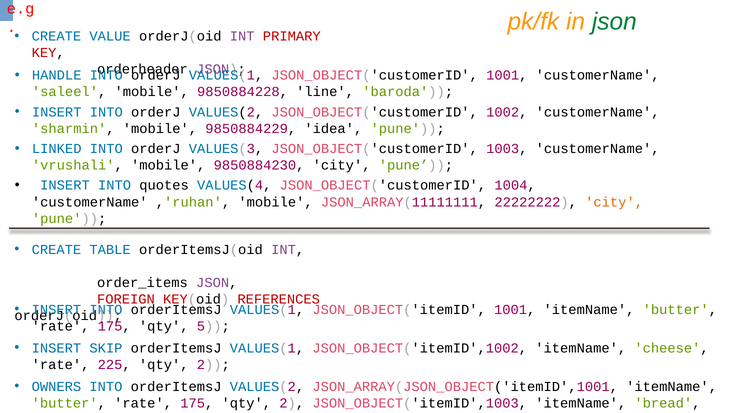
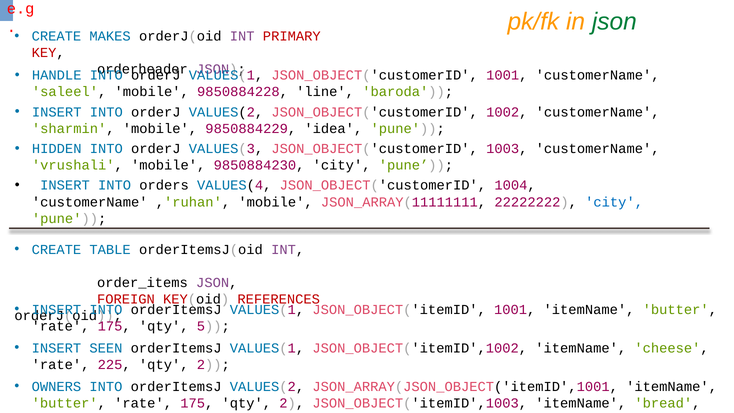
VALUE: VALUE -> MAKES
LINKED: LINKED -> HIDDEN
quotes: quotes -> orders
city at (614, 202) colour: orange -> blue
SKIP: SKIP -> SEEN
